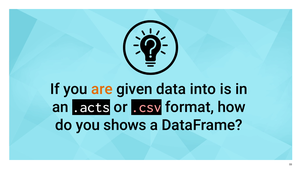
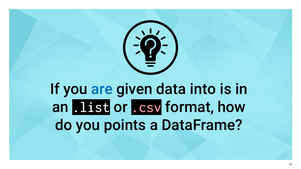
are colour: orange -> blue
.acts: .acts -> .list
shows: shows -> points
